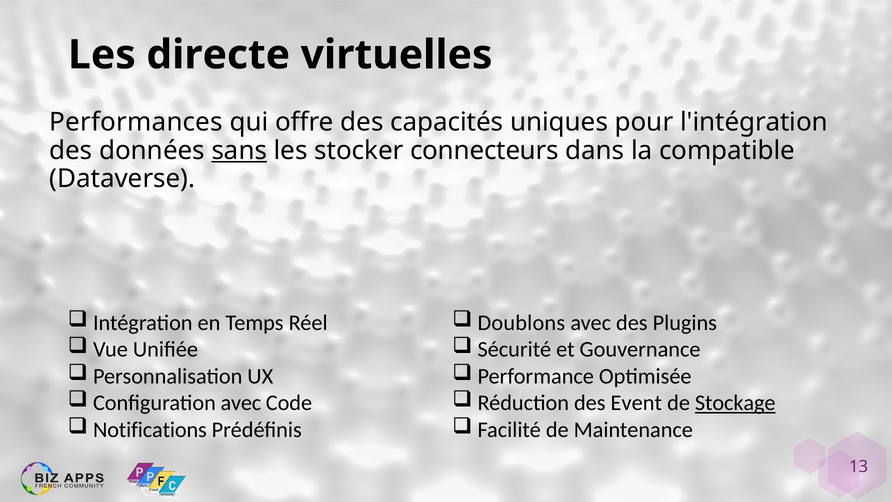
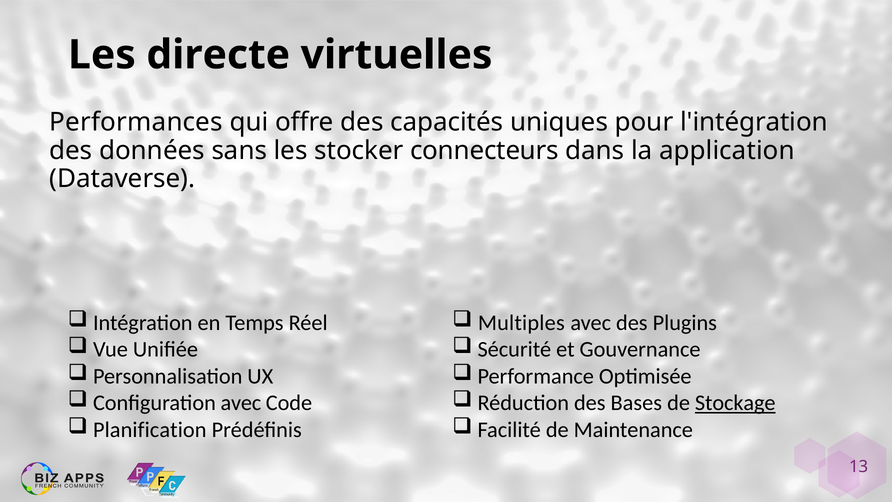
sans underline: present -> none
compatible: compatible -> application
Doublons: Doublons -> Multiples
Event: Event -> Bases
Notifications: Notifications -> Planification
